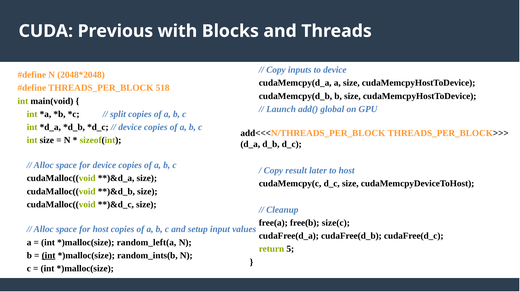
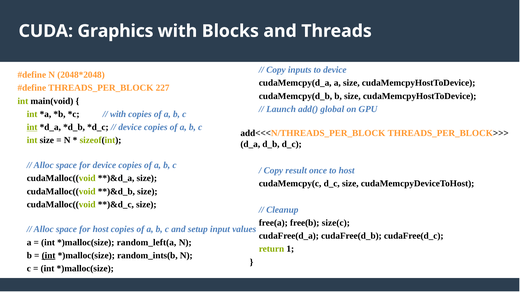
Previous: Previous -> Graphics
518: 518 -> 227
split at (118, 114): split -> with
int at (32, 127) underline: none -> present
later: later -> once
5: 5 -> 1
